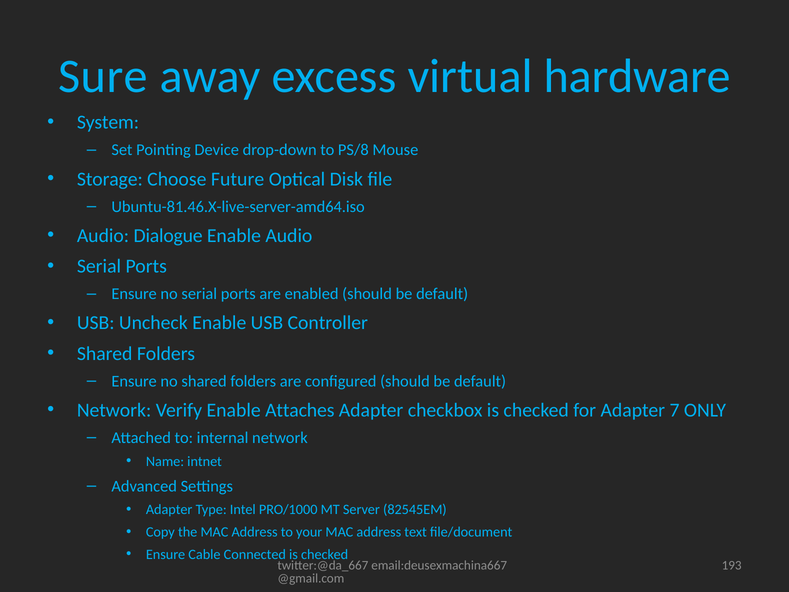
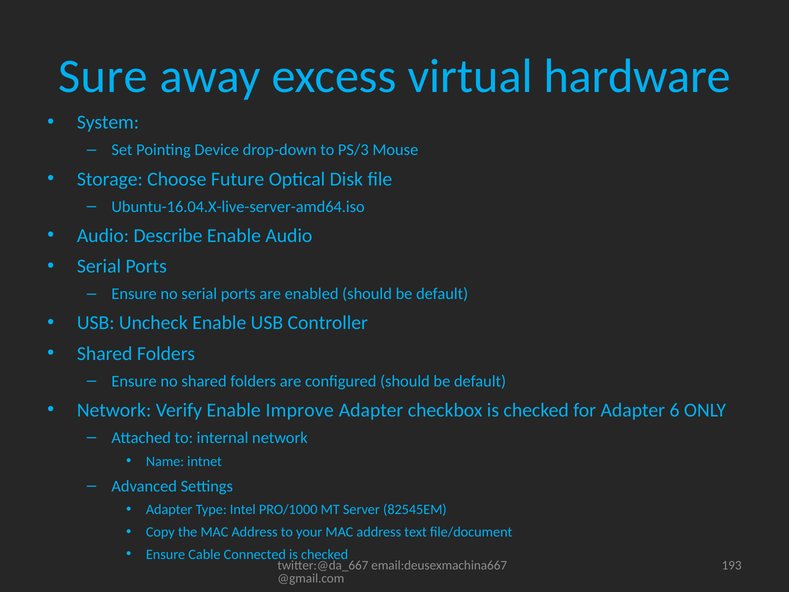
PS/8: PS/8 -> PS/3
Ubuntu-81.46.X-live-server-amd64.iso: Ubuntu-81.46.X-live-server-amd64.iso -> Ubuntu-16.04.X-live-server-amd64.iso
Dialogue: Dialogue -> Describe
Attaches: Attaches -> Improve
7: 7 -> 6
